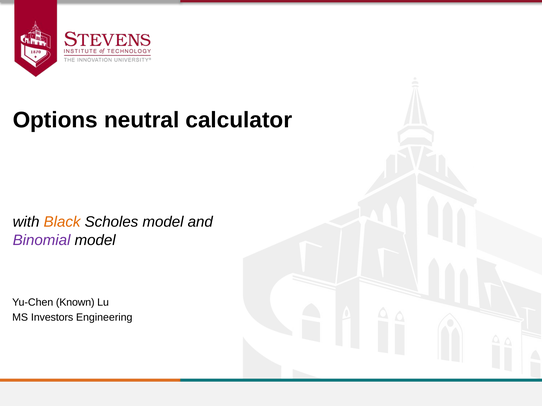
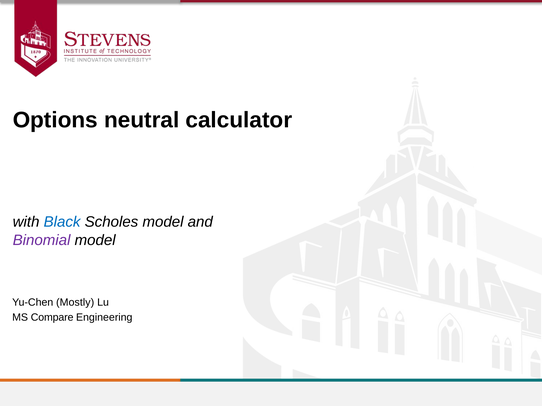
Black colour: orange -> blue
Known: Known -> Mostly
Investors: Investors -> Compare
